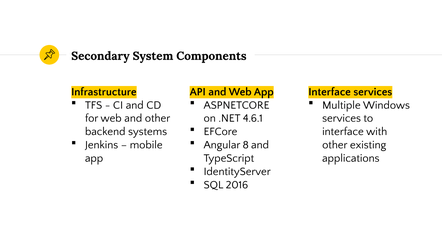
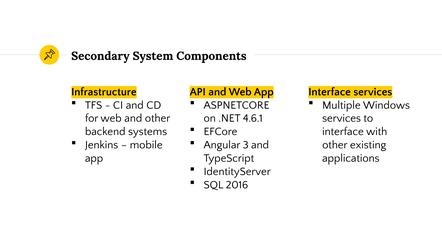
8: 8 -> 3
